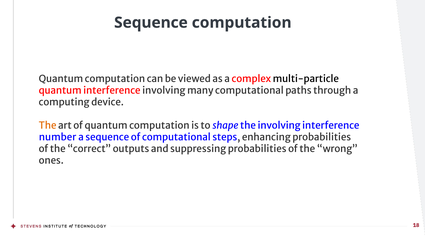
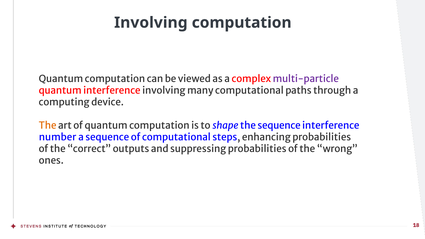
Sequence at (151, 23): Sequence -> Involving
multi-particle colour: black -> purple
the involving: involving -> sequence
